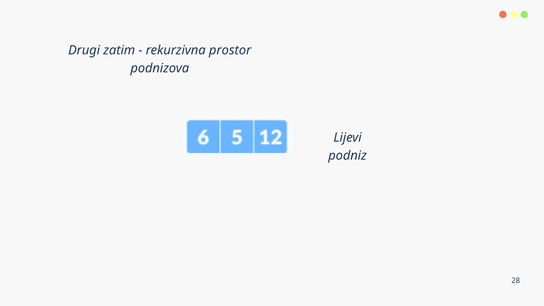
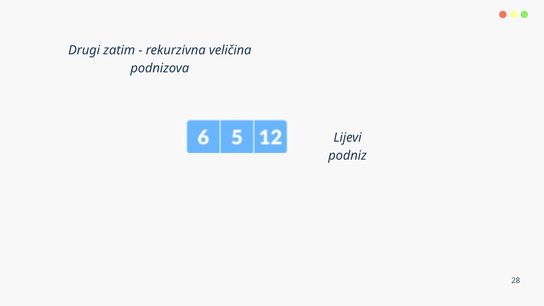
prostor: prostor -> veličina
